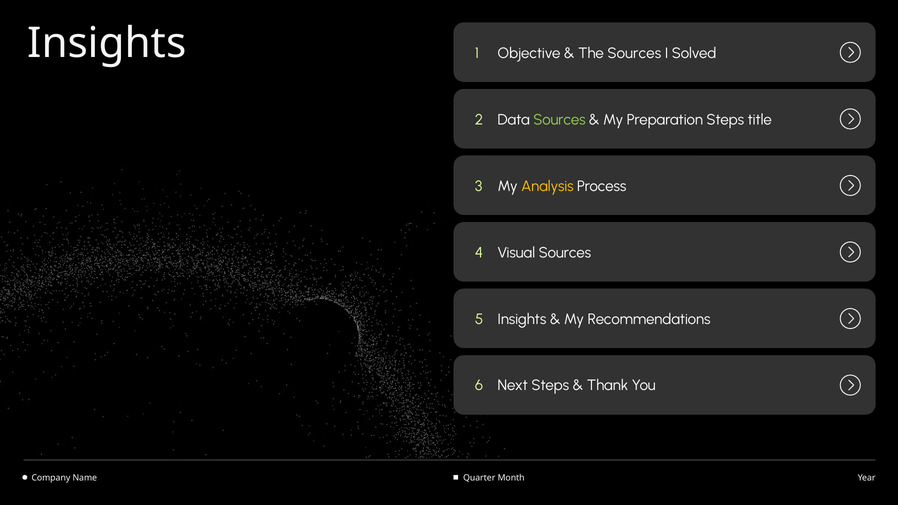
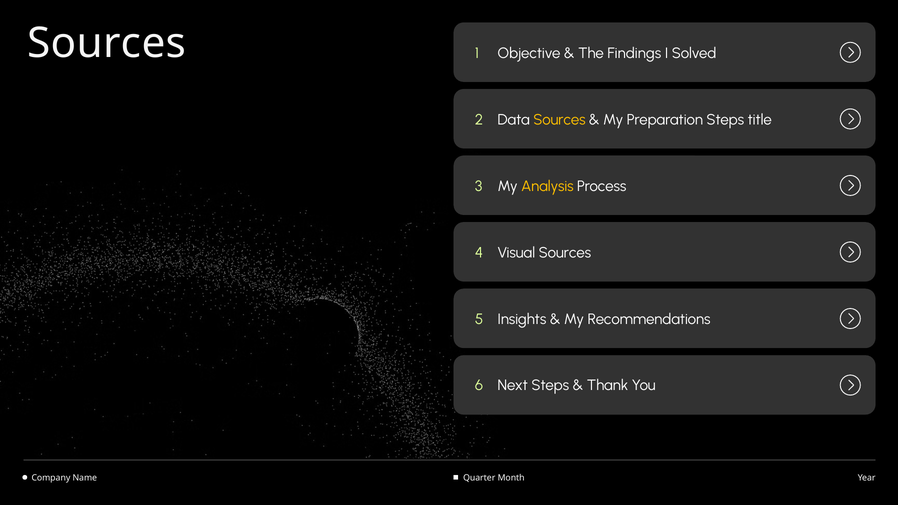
Insights at (107, 43): Insights -> Sources
The Sources: Sources -> Findings
Sources at (559, 120) colour: light green -> yellow
